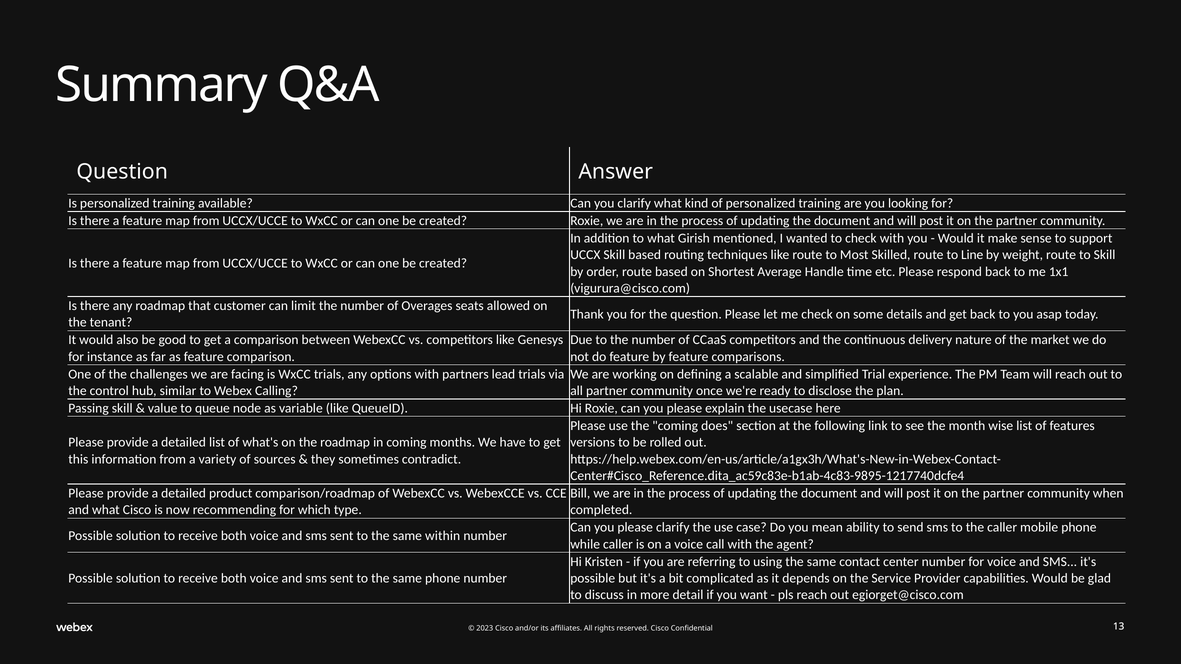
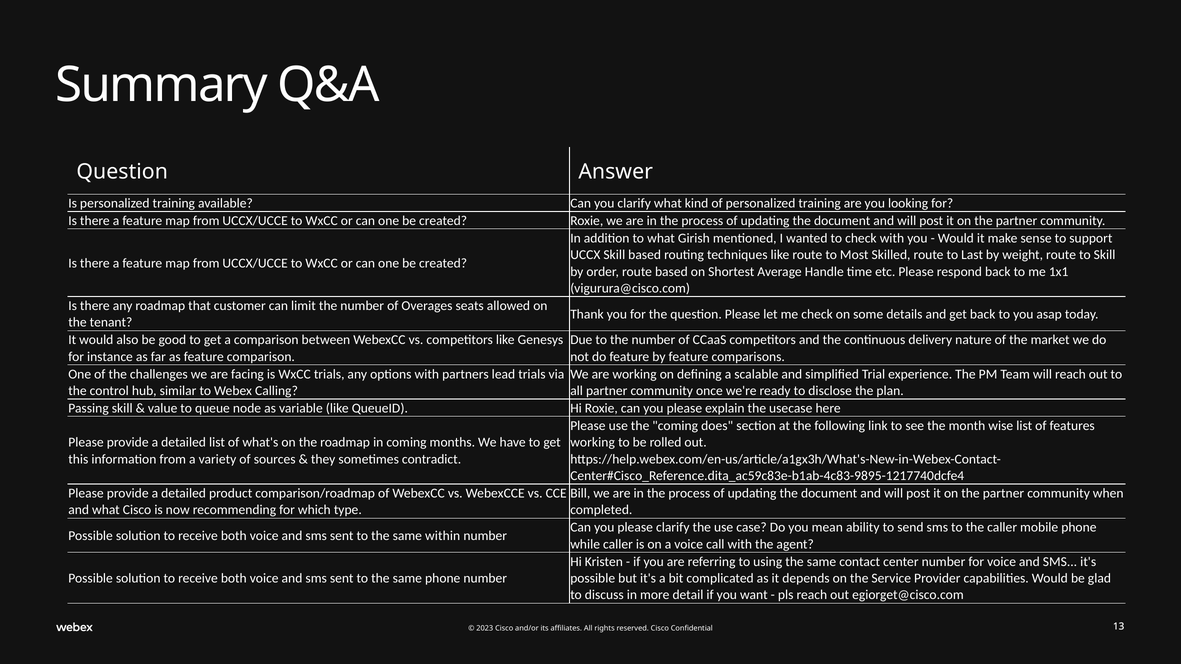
Line: Line -> Last
versions at (593, 443): versions -> working
